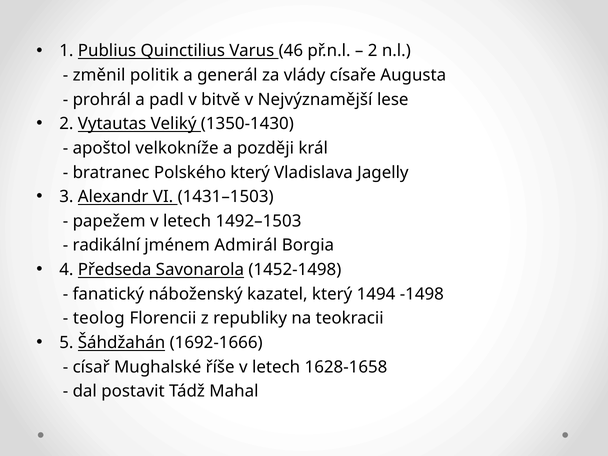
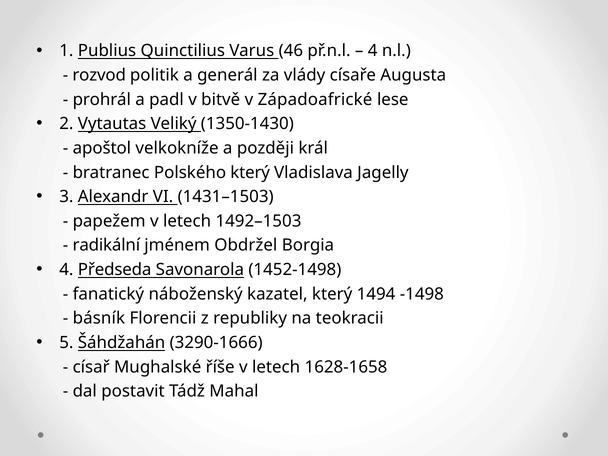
2 at (373, 51): 2 -> 4
změnil: změnil -> rozvod
Nejvýznamější: Nejvýznamější -> Západoafrické
Admirál: Admirál -> Obdržel
teolog: teolog -> básník
1692-1666: 1692-1666 -> 3290-1666
